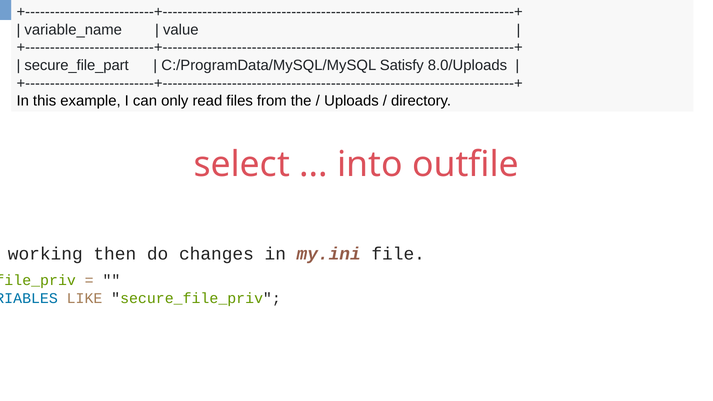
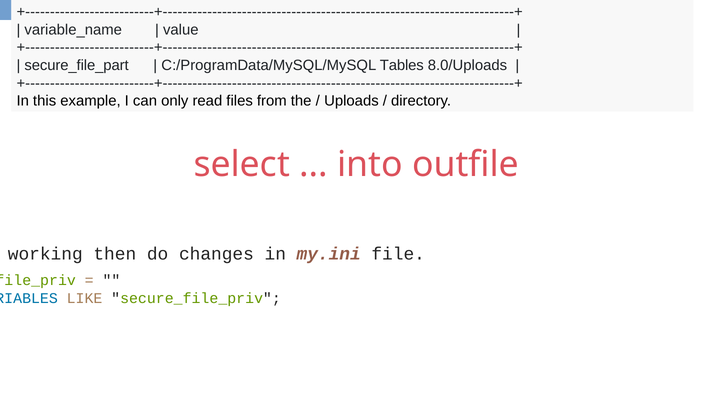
Satisfy: Satisfy -> Tables
